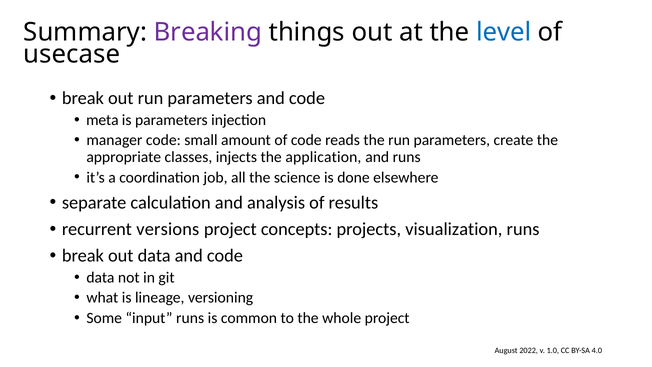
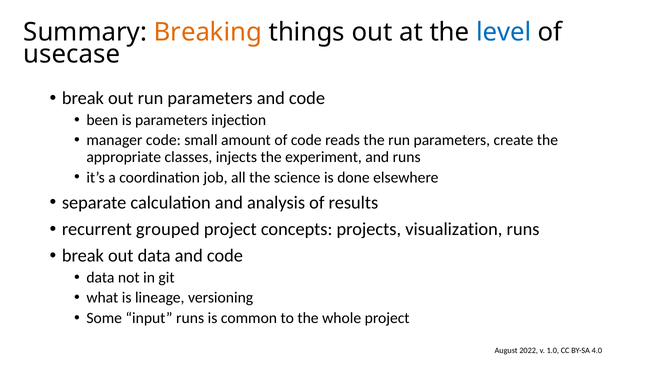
Breaking colour: purple -> orange
meta: meta -> been
application: application -> experiment
versions: versions -> grouped
